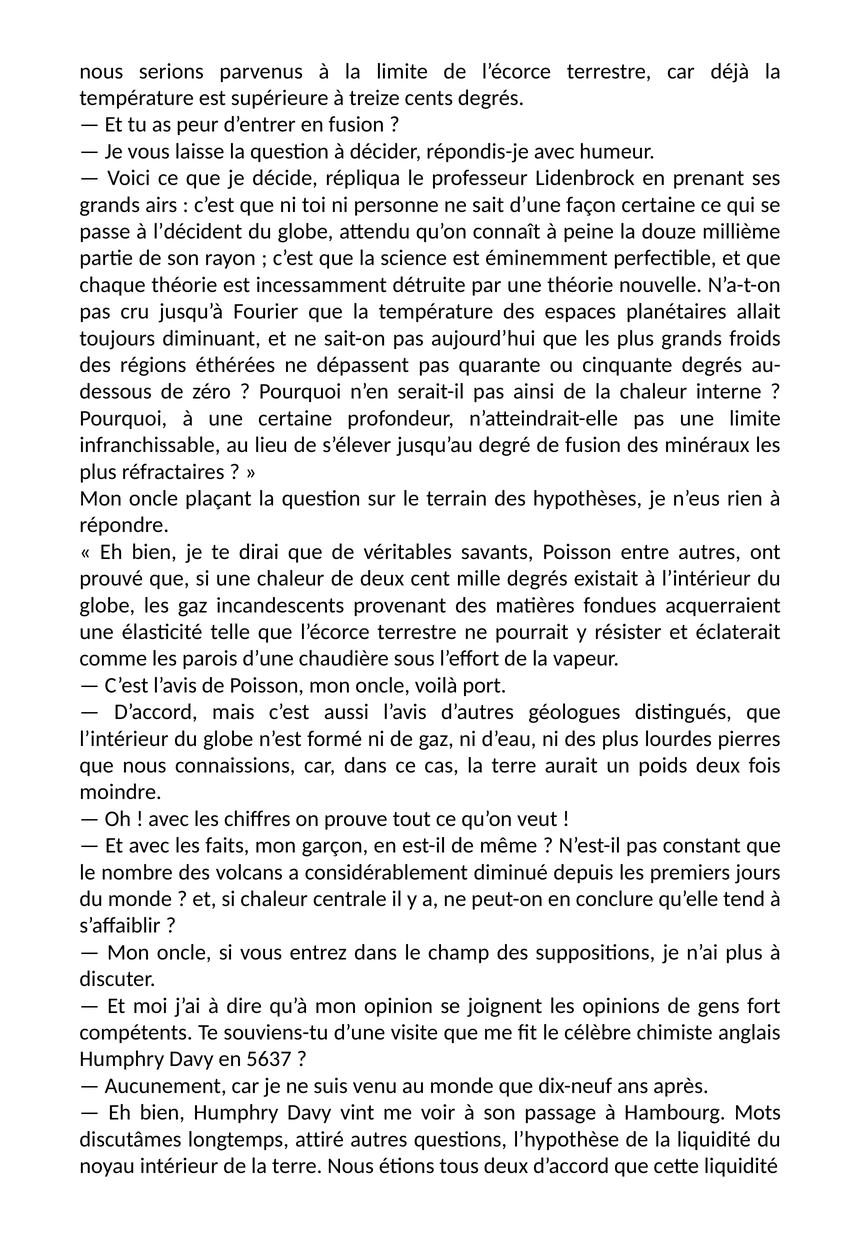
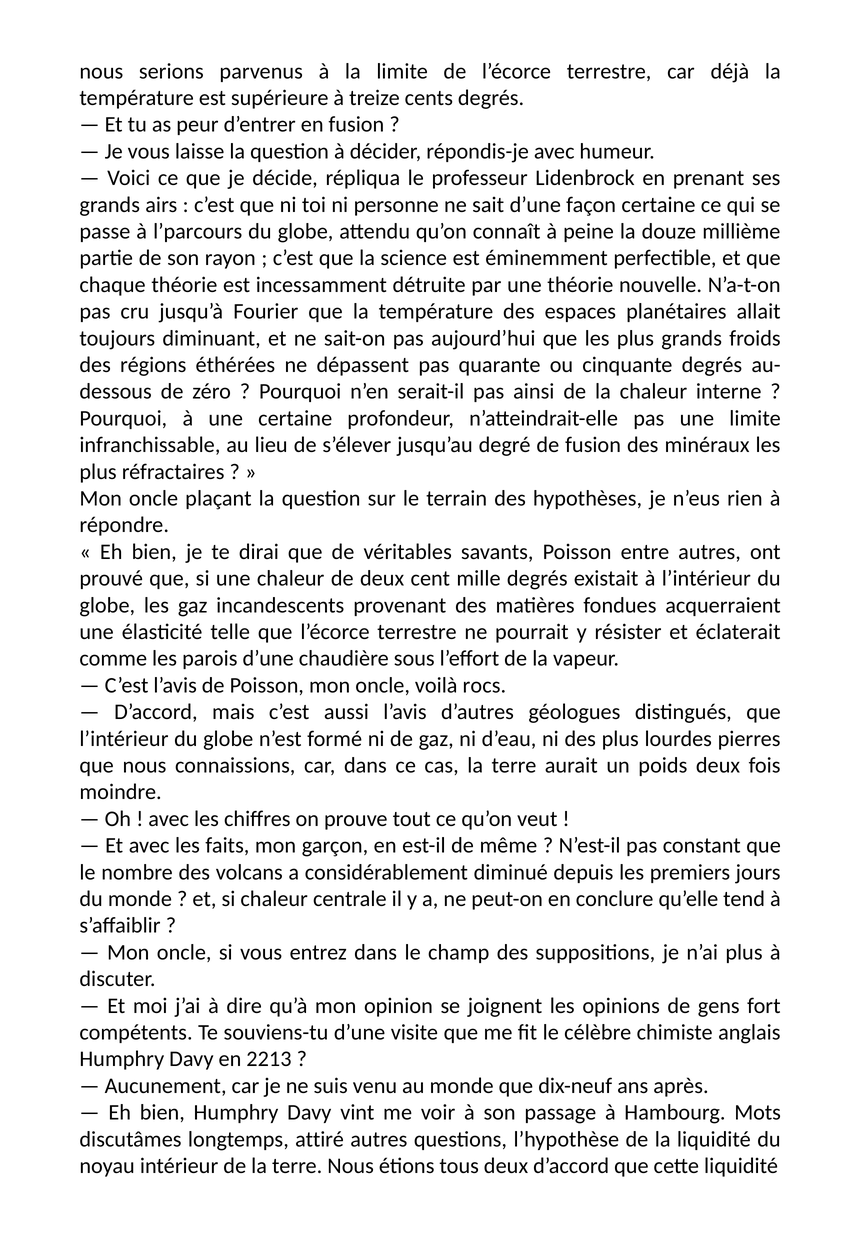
l’décident: l’décident -> l’parcours
port: port -> rocs
5637: 5637 -> 2213
